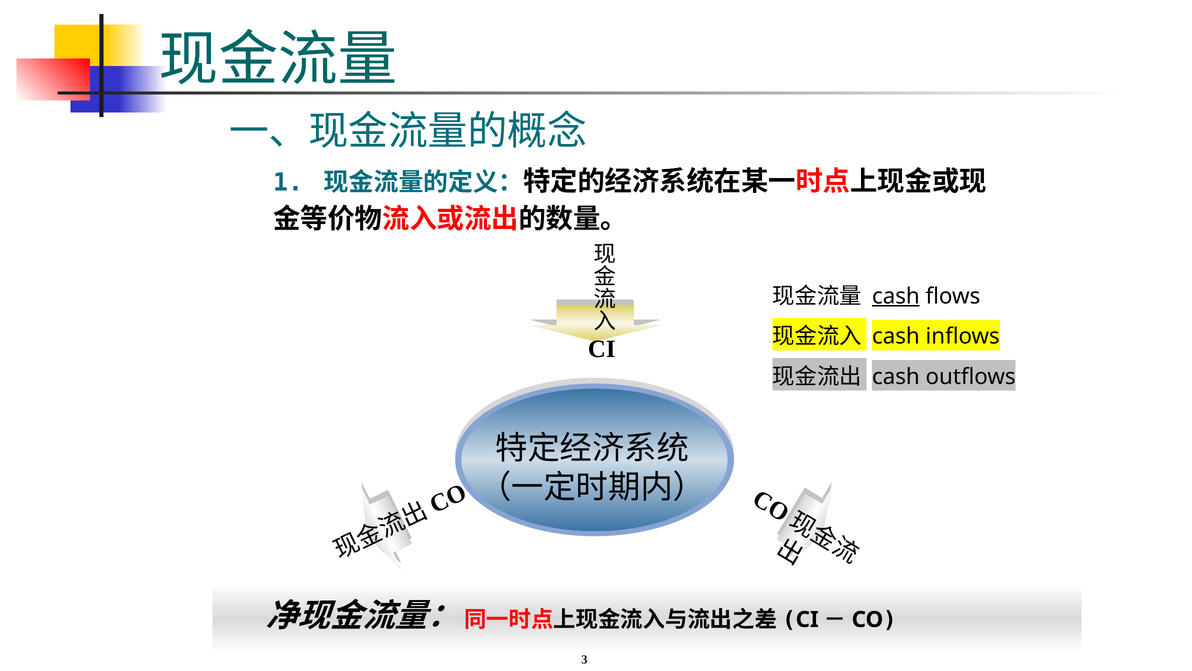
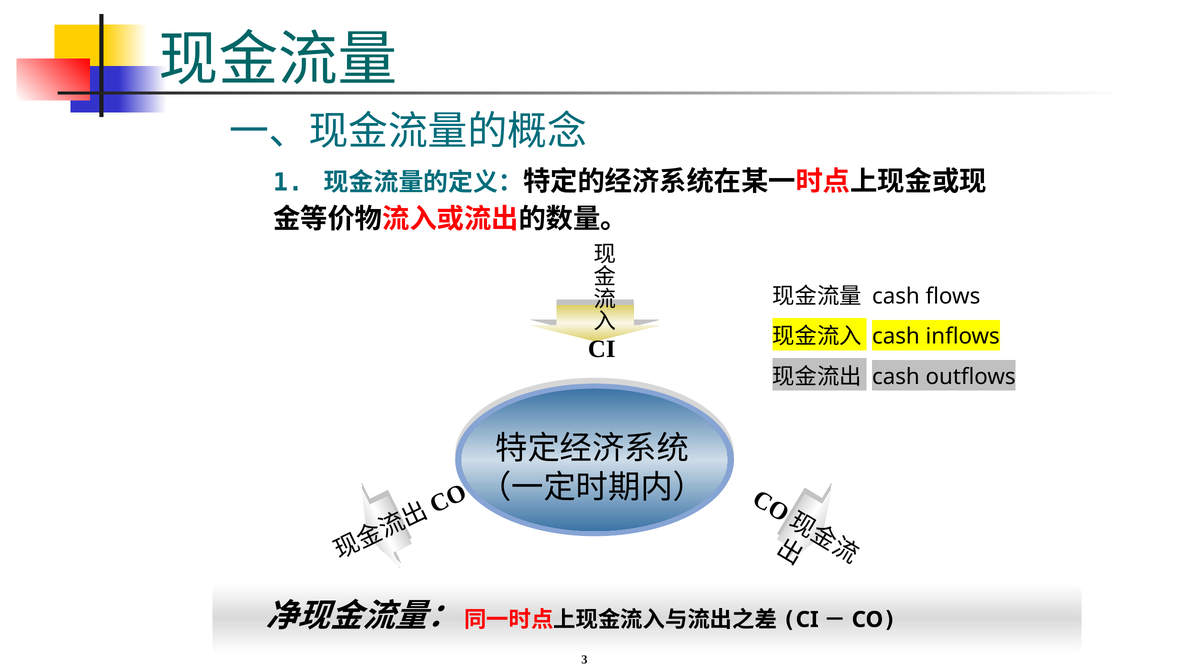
cash at (896, 296) underline: present -> none
